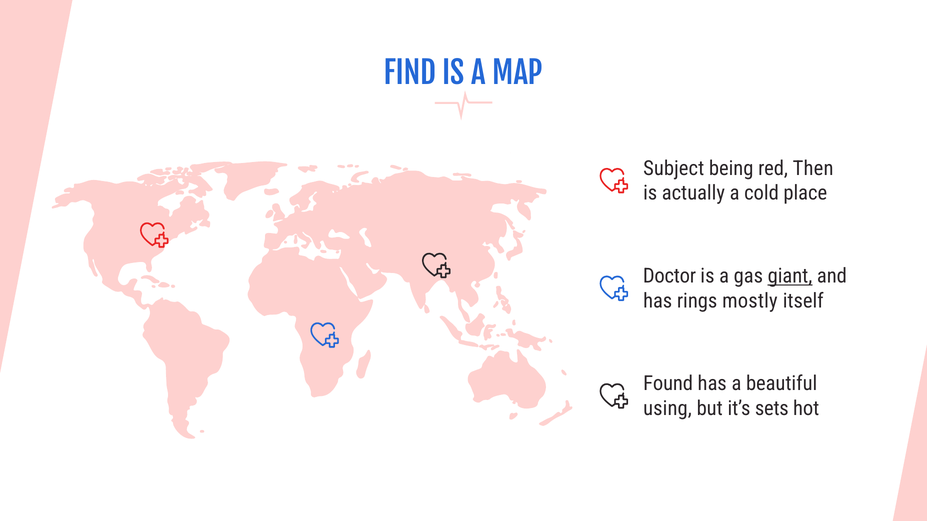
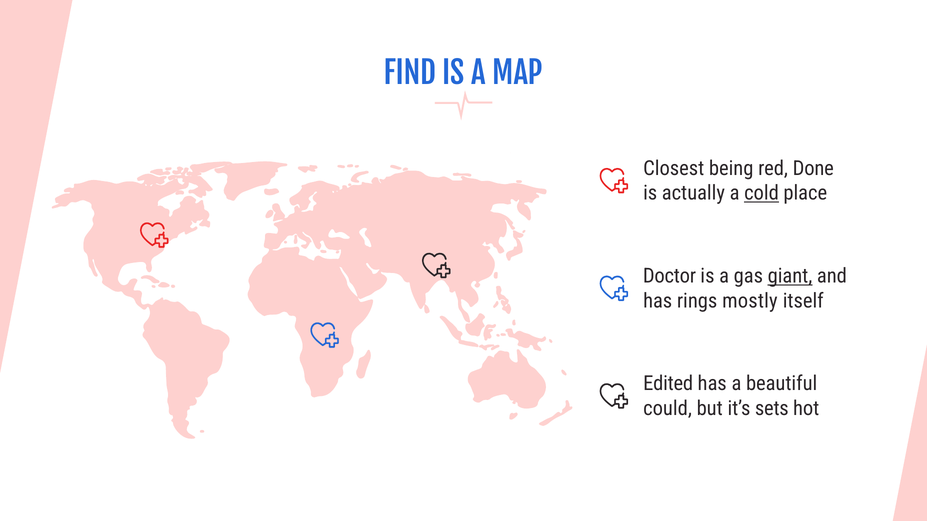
Subject: Subject -> Closest
Then: Then -> Done
cold underline: none -> present
Found: Found -> Edited
using: using -> could
